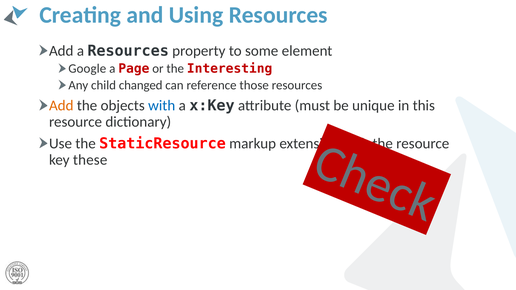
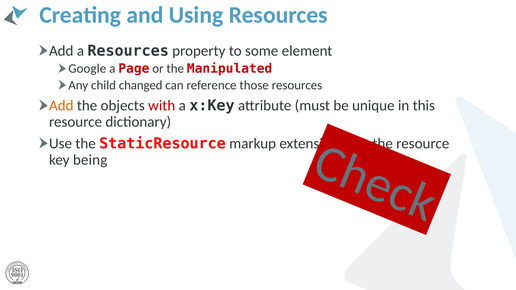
Interesting: Interesting -> Manipulated
with at (162, 106) colour: blue -> red
these: these -> being
